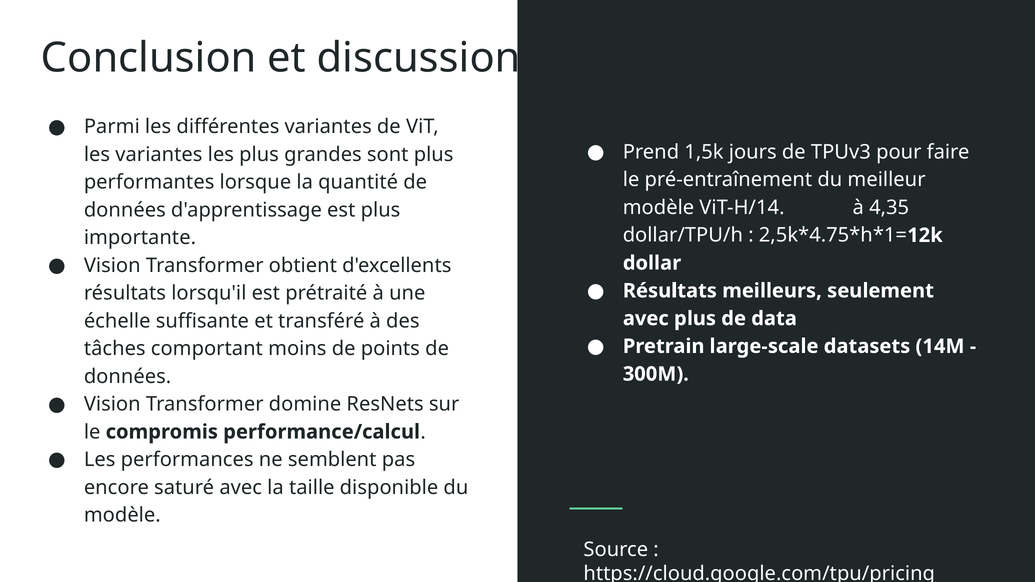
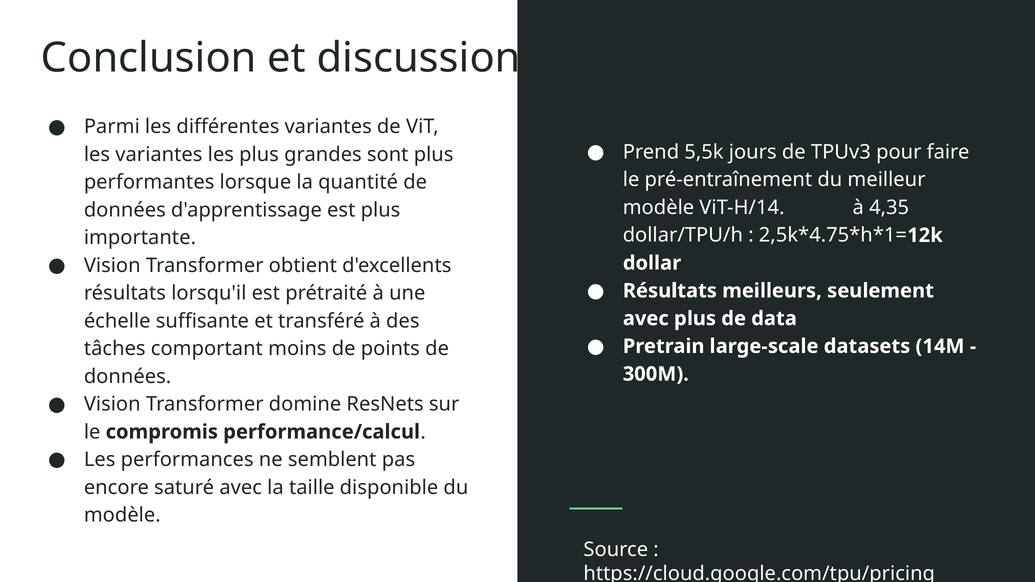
1,5k: 1,5k -> 5,5k
